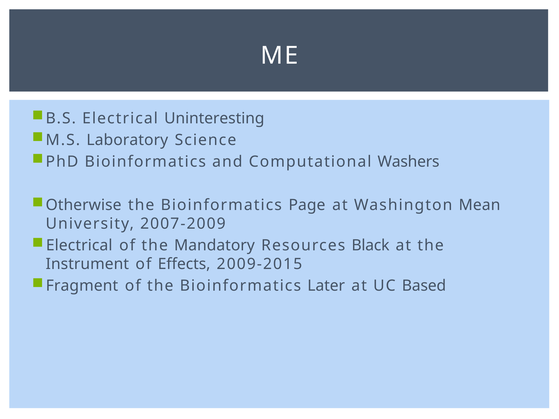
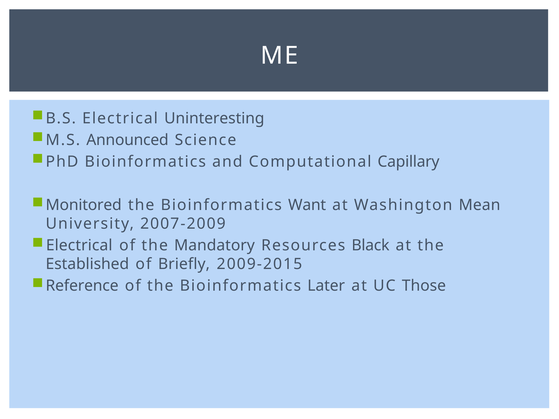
Laboratory: Laboratory -> Announced
Washers: Washers -> Capillary
Otherwise: Otherwise -> Monitored
Page: Page -> Want
Instrument: Instrument -> Established
Effects: Effects -> Briefly
Fragment: Fragment -> Reference
Based: Based -> Those
